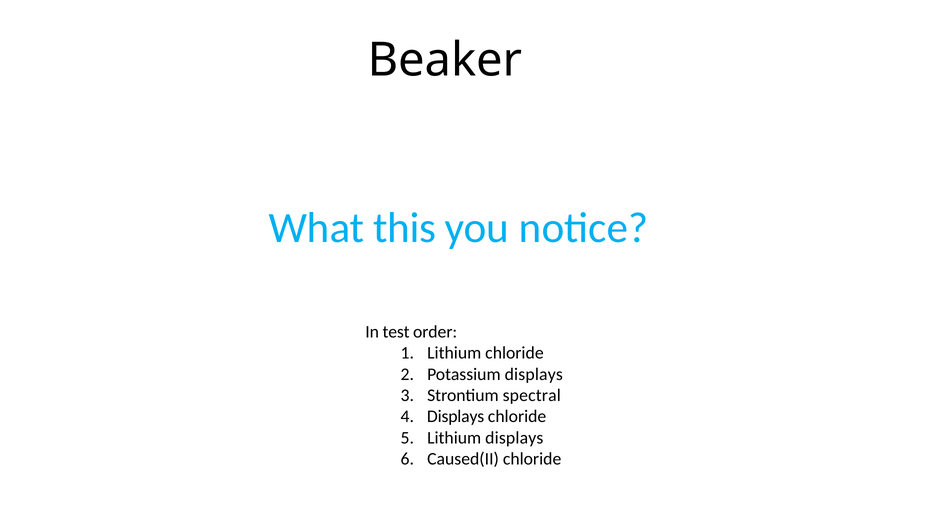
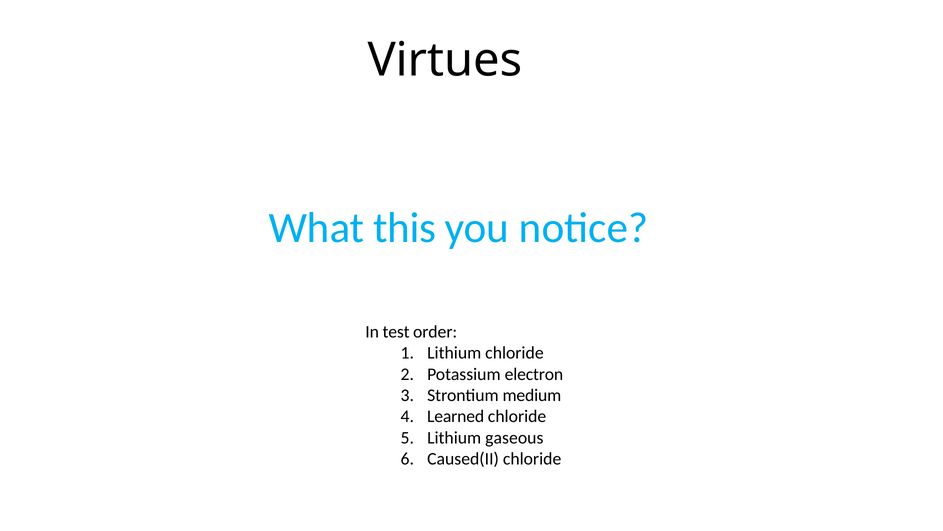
Beaker: Beaker -> Virtues
Potassium displays: displays -> electron
spectral: spectral -> medium
Displays at (456, 416): Displays -> Learned
Lithium displays: displays -> gaseous
